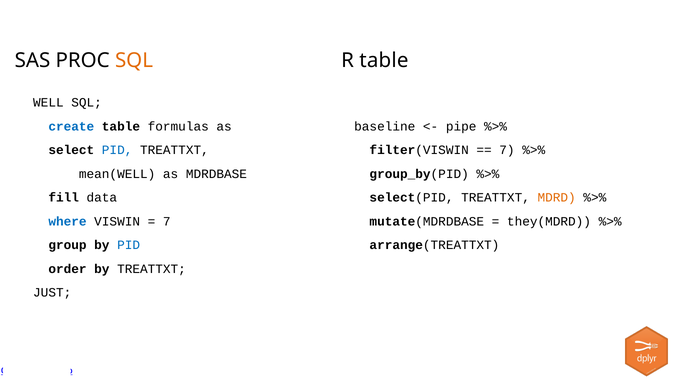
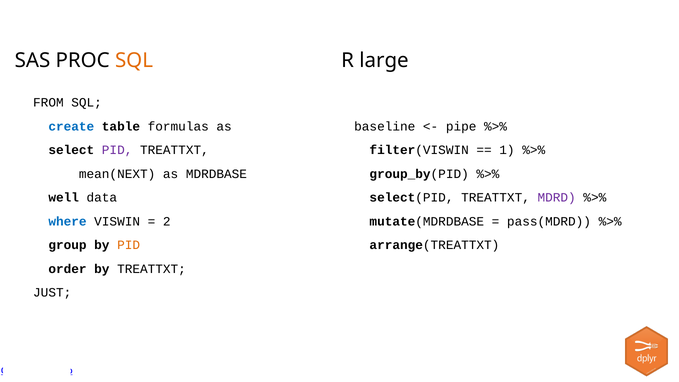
R table: table -> large
WELL: WELL -> FROM
PID at (117, 150) colour: blue -> purple
7 at (507, 150): 7 -> 1
mean(WELL: mean(WELL -> mean(NEXT
fill: fill -> well
MDRD colour: orange -> purple
7 at (167, 221): 7 -> 2
they(MDRD: they(MDRD -> pass(MDRD
PID at (129, 245) colour: blue -> orange
